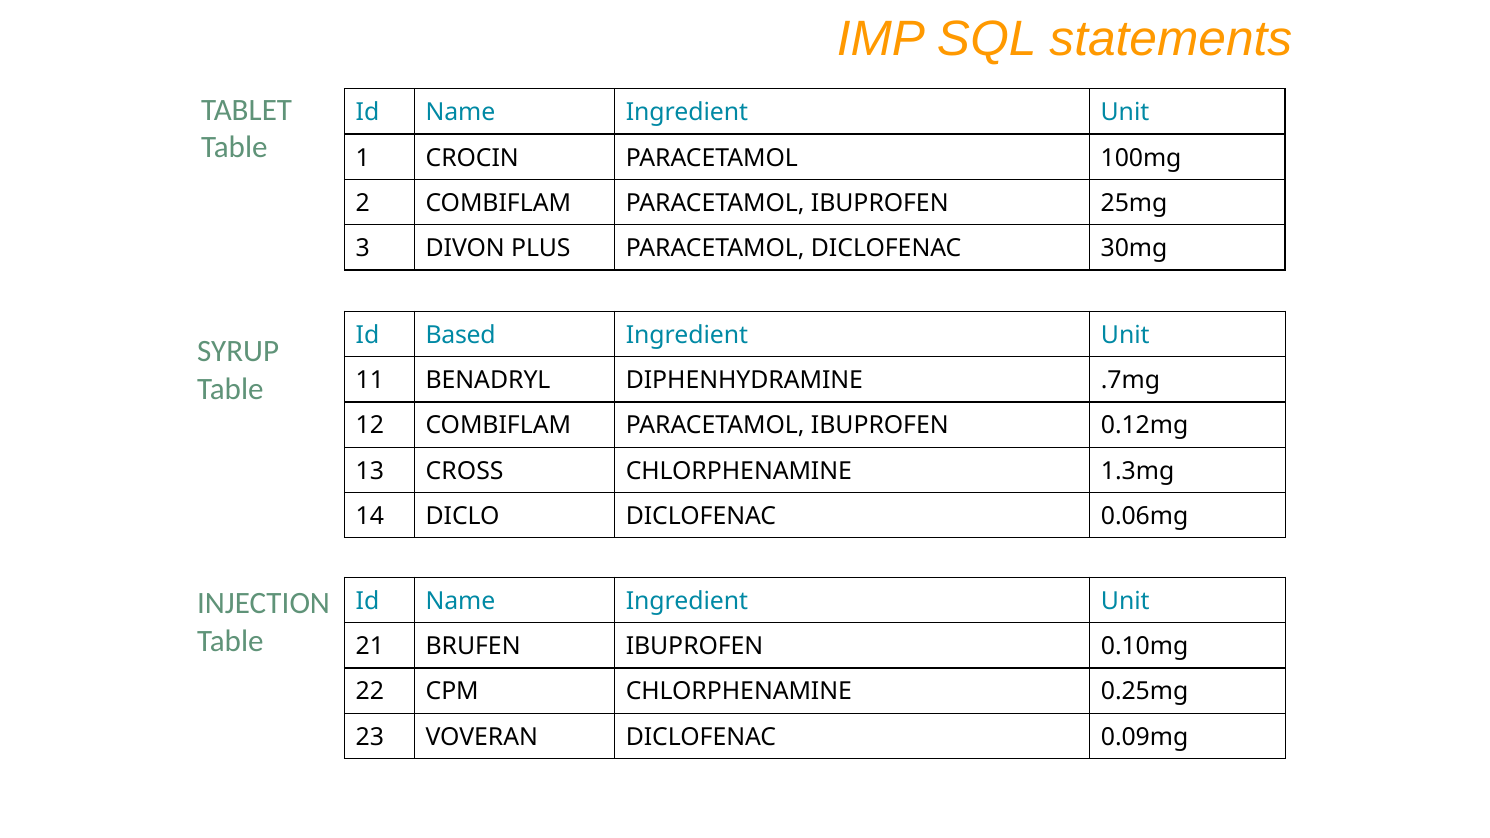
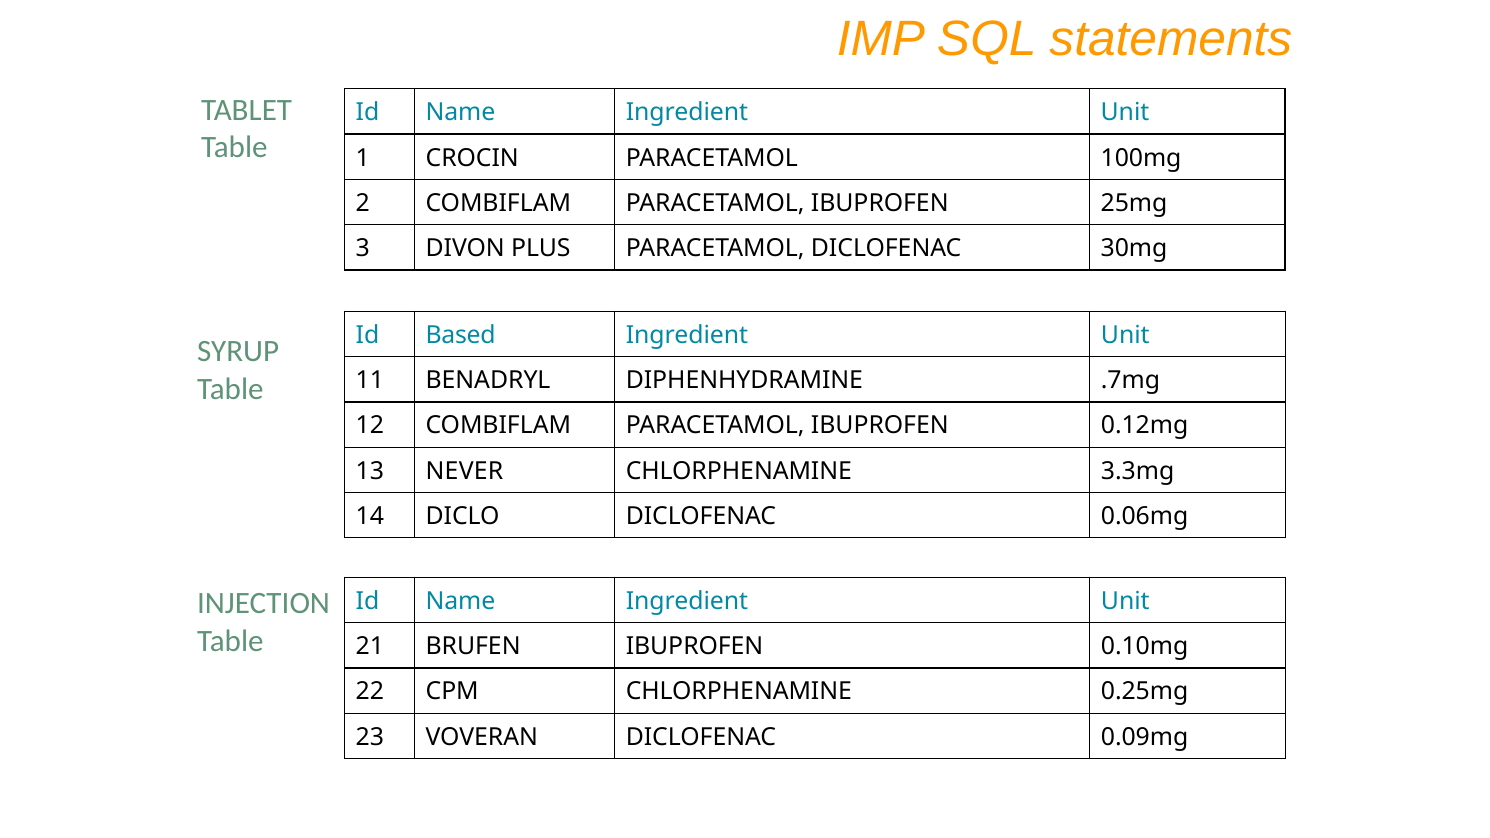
CROSS: CROSS -> NEVER
1.3mg: 1.3mg -> 3.3mg
